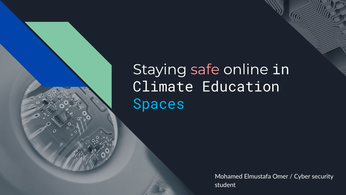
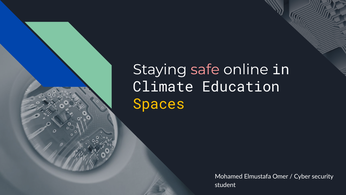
Spaces colour: light blue -> yellow
